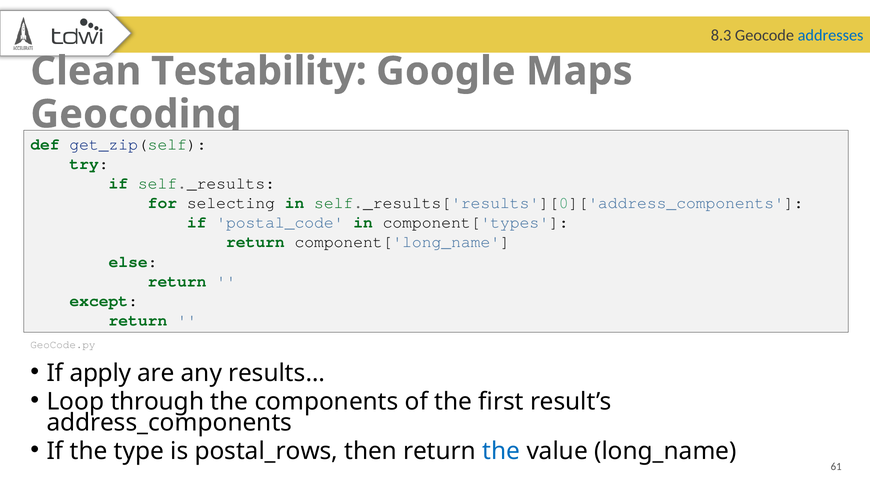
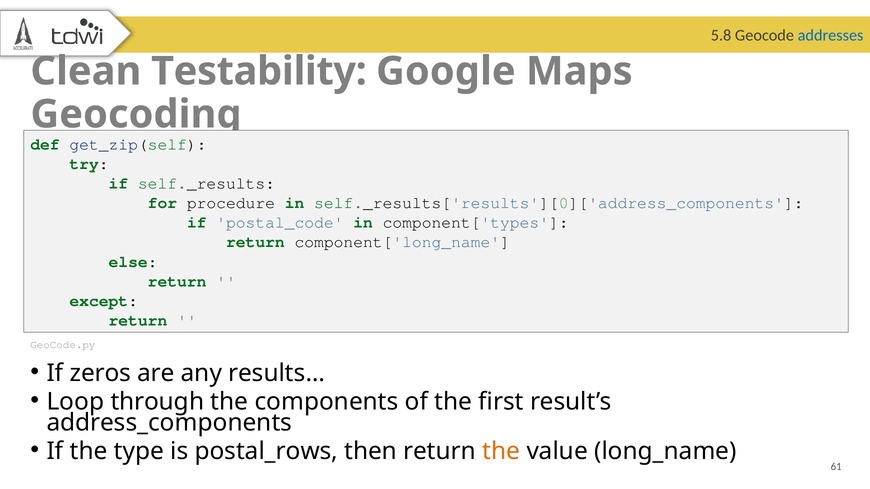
8.3: 8.3 -> 5.8
selecting: selecting -> procedure
apply: apply -> zeros
the at (501, 451) colour: blue -> orange
